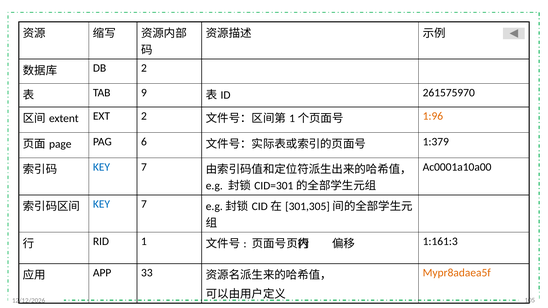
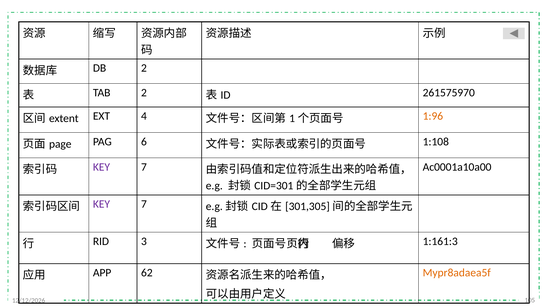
TAB 9: 9 -> 2
EXT 2: 2 -> 4
1:379: 1:379 -> 1:108
KEY at (101, 167) colour: blue -> purple
KEY at (101, 204) colour: blue -> purple
1: 1 -> 3
33: 33 -> 62
